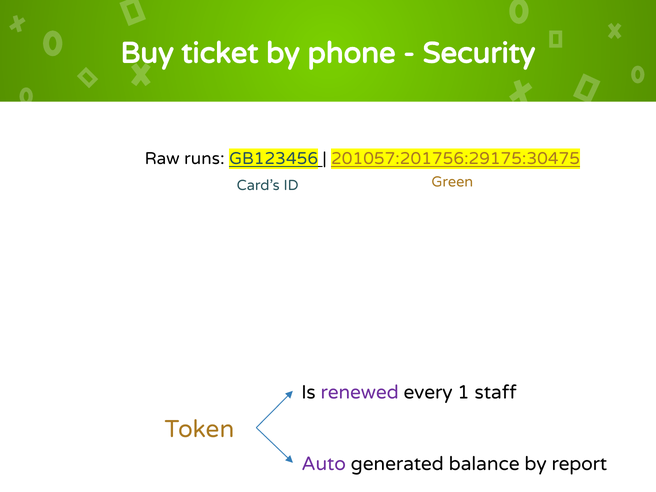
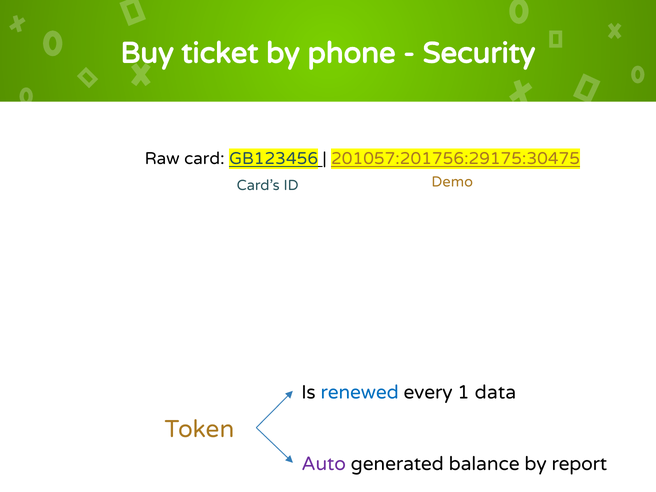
runs: runs -> card
Green: Green -> Demo
renewed colour: purple -> blue
staff: staff -> data
